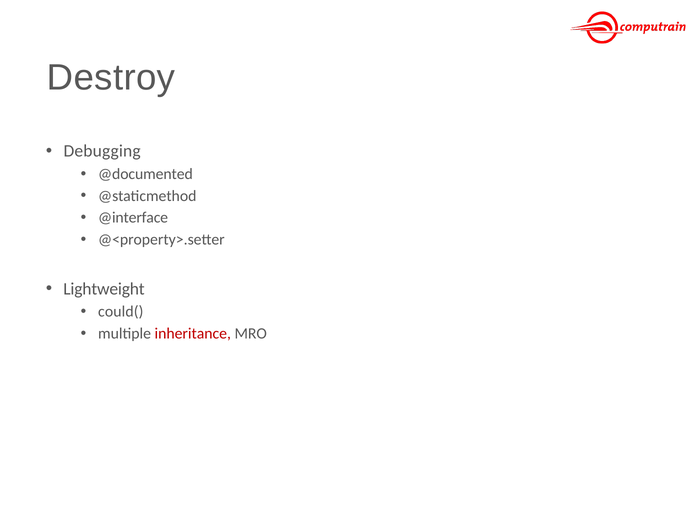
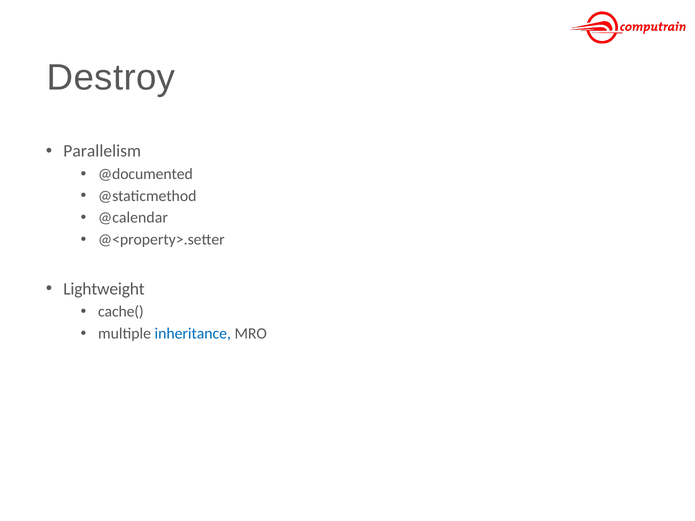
Debugging: Debugging -> Parallelism
@interface: @interface -> @calendar
could(: could( -> cache(
inheritance colour: red -> blue
